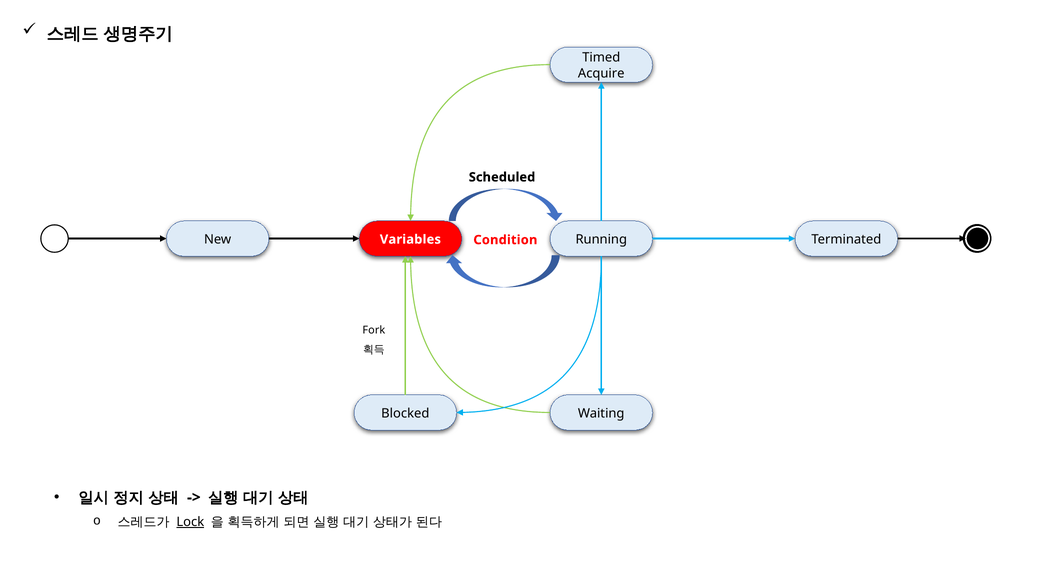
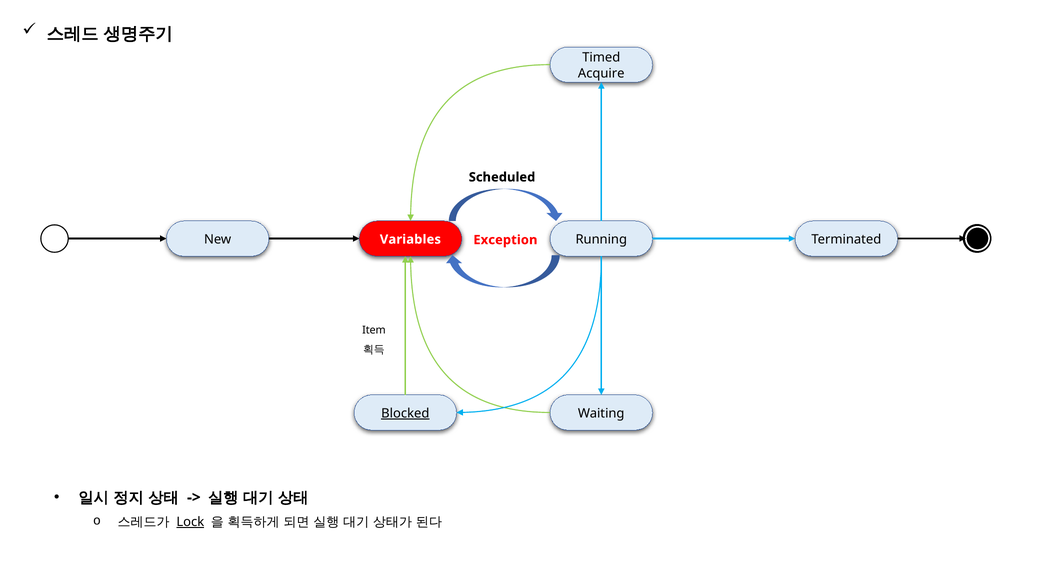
Condition: Condition -> Exception
Fork: Fork -> Item
Blocked underline: none -> present
